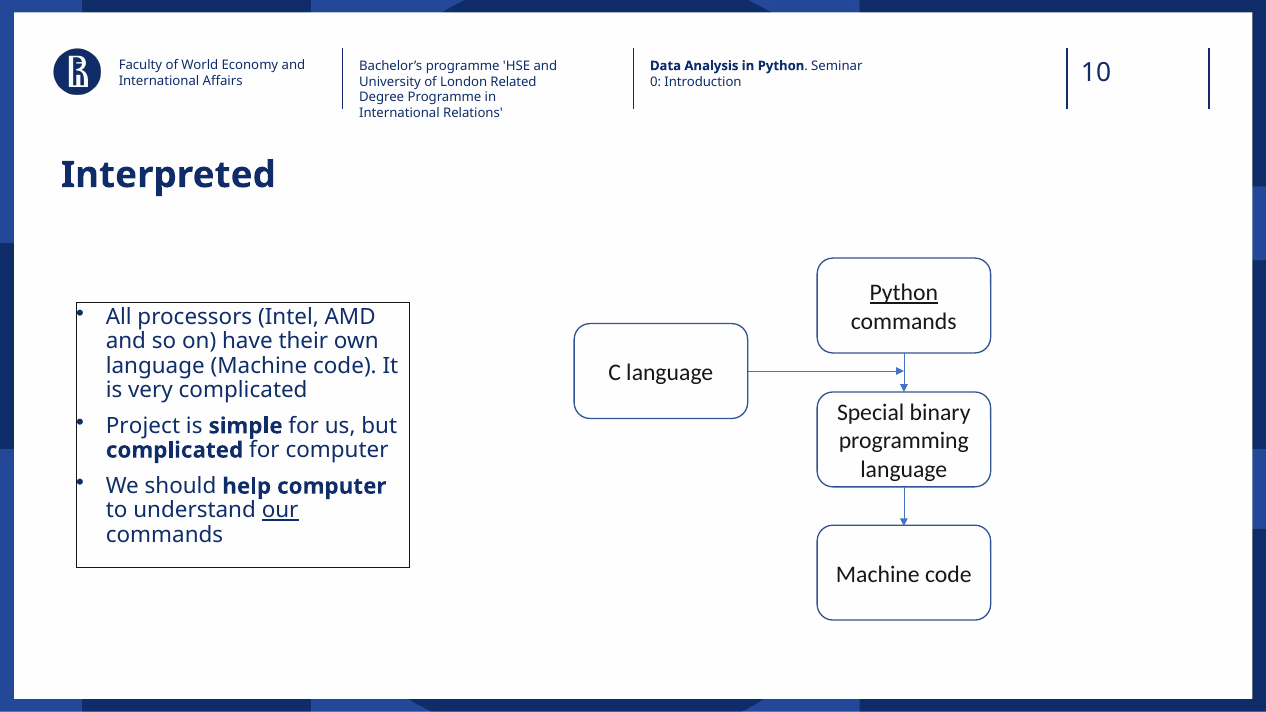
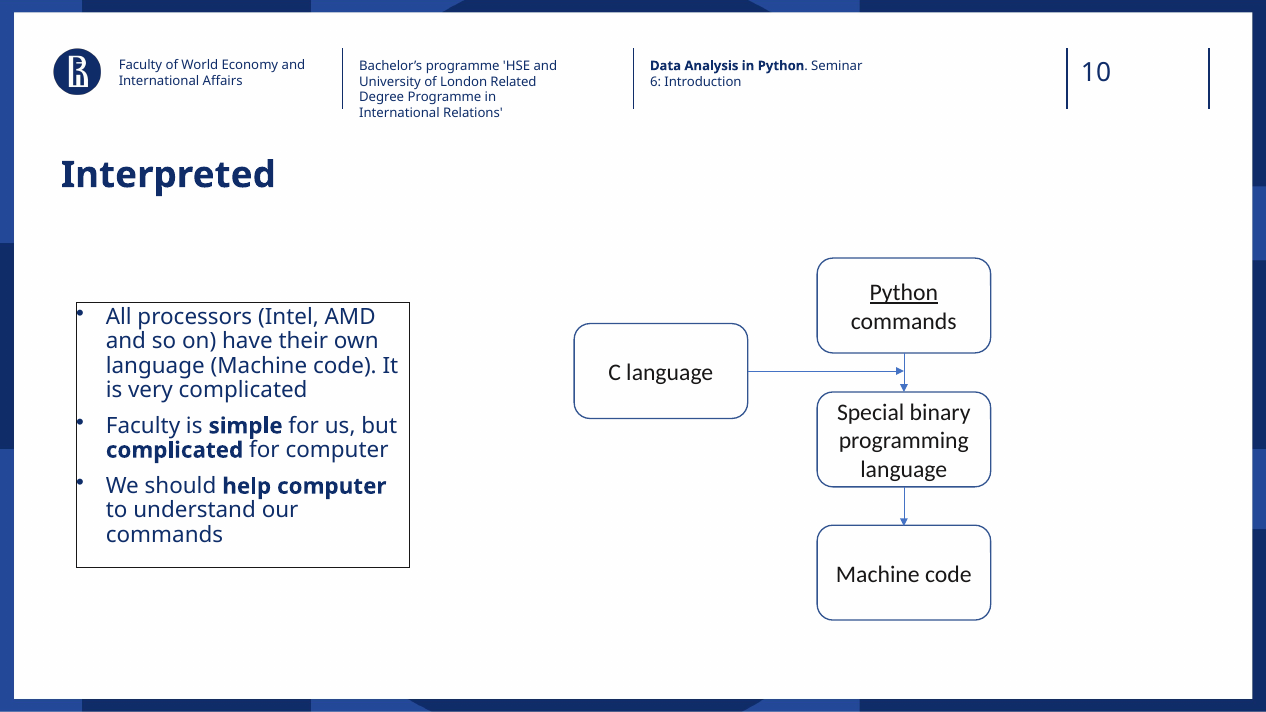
0: 0 -> 6
Project at (143, 426): Project -> Faculty
our underline: present -> none
